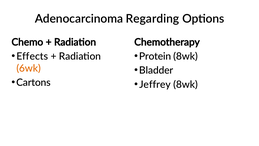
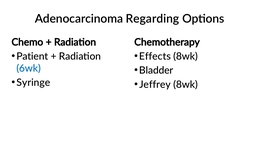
Effects: Effects -> Patient
Protein: Protein -> Effects
6wk colour: orange -> blue
Cartons: Cartons -> Syringe
